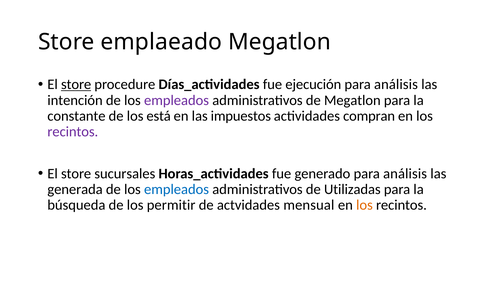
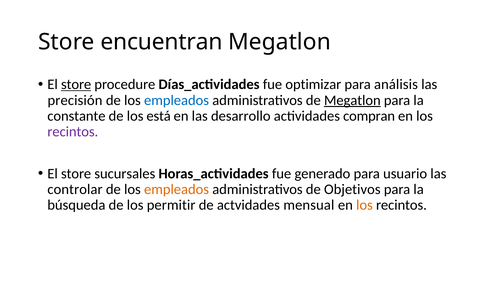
emplaeado: emplaeado -> encuentran
ejecución: ejecución -> optimizar
intención: intención -> precisión
empleados at (177, 100) colour: purple -> blue
Megatlon at (352, 100) underline: none -> present
impuestos: impuestos -> desarrollo
generado para análisis: análisis -> usuario
generada: generada -> controlar
empleados at (177, 189) colour: blue -> orange
Utilizadas: Utilizadas -> Objetivos
